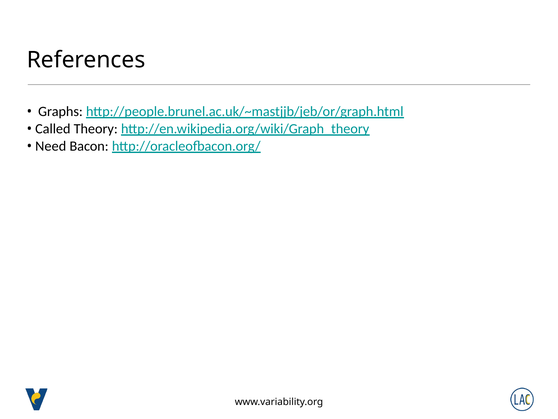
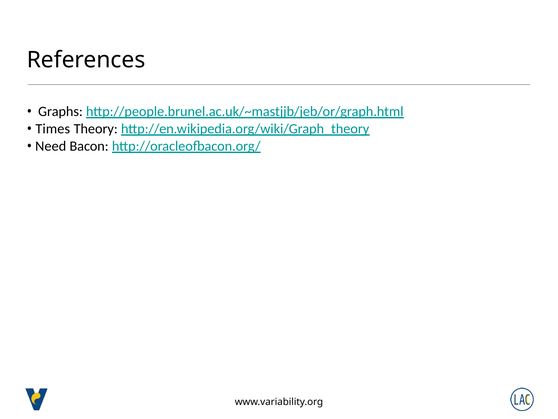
Called: Called -> Times
